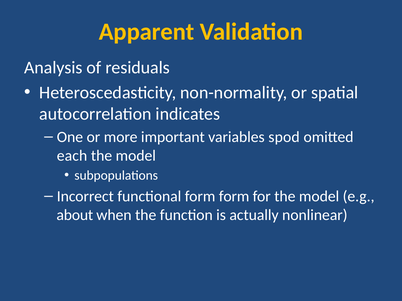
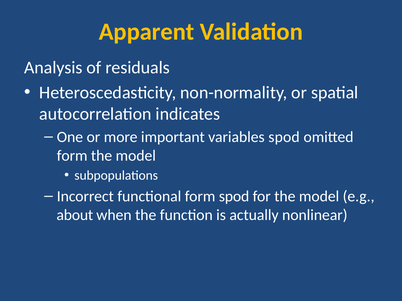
each at (72, 156): each -> form
form form: form -> spod
